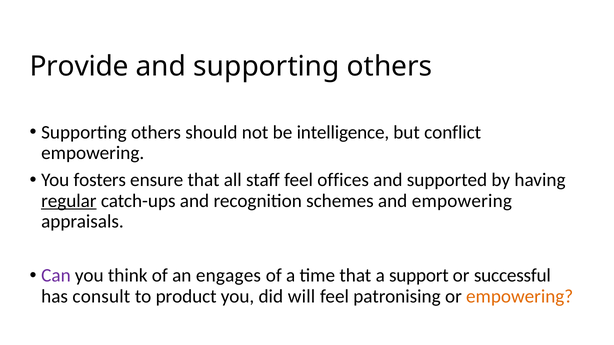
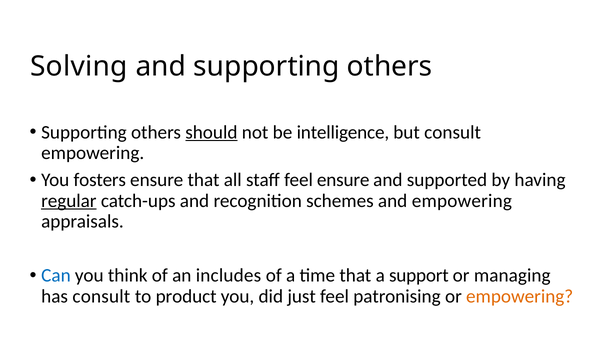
Provide: Provide -> Solving
should underline: none -> present
but conflict: conflict -> consult
feel offices: offices -> ensure
Can colour: purple -> blue
engages: engages -> includes
successful: successful -> managing
will: will -> just
